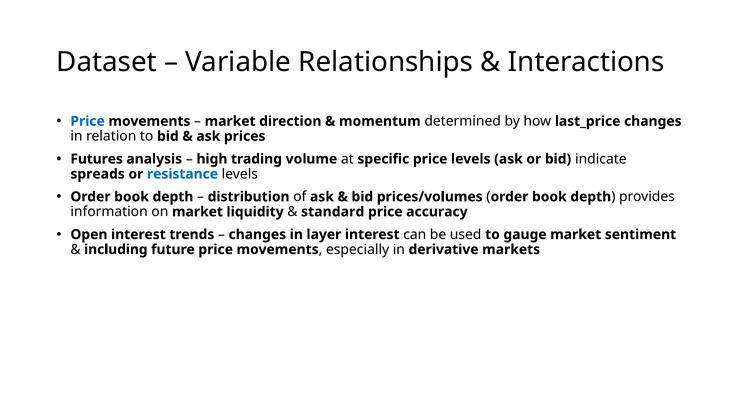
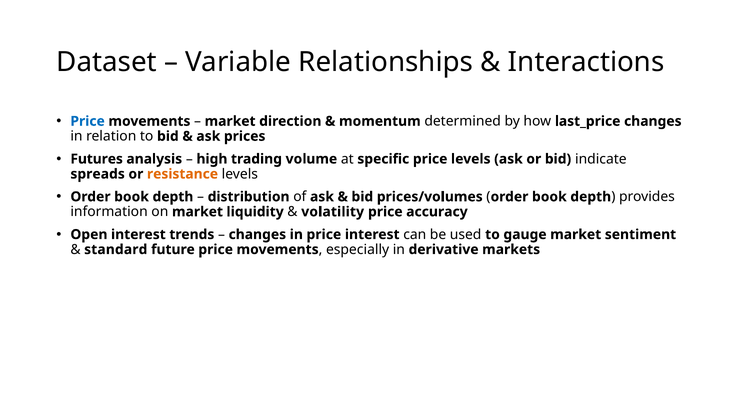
resistance colour: blue -> orange
standard: standard -> volatility
in layer: layer -> price
including: including -> standard
